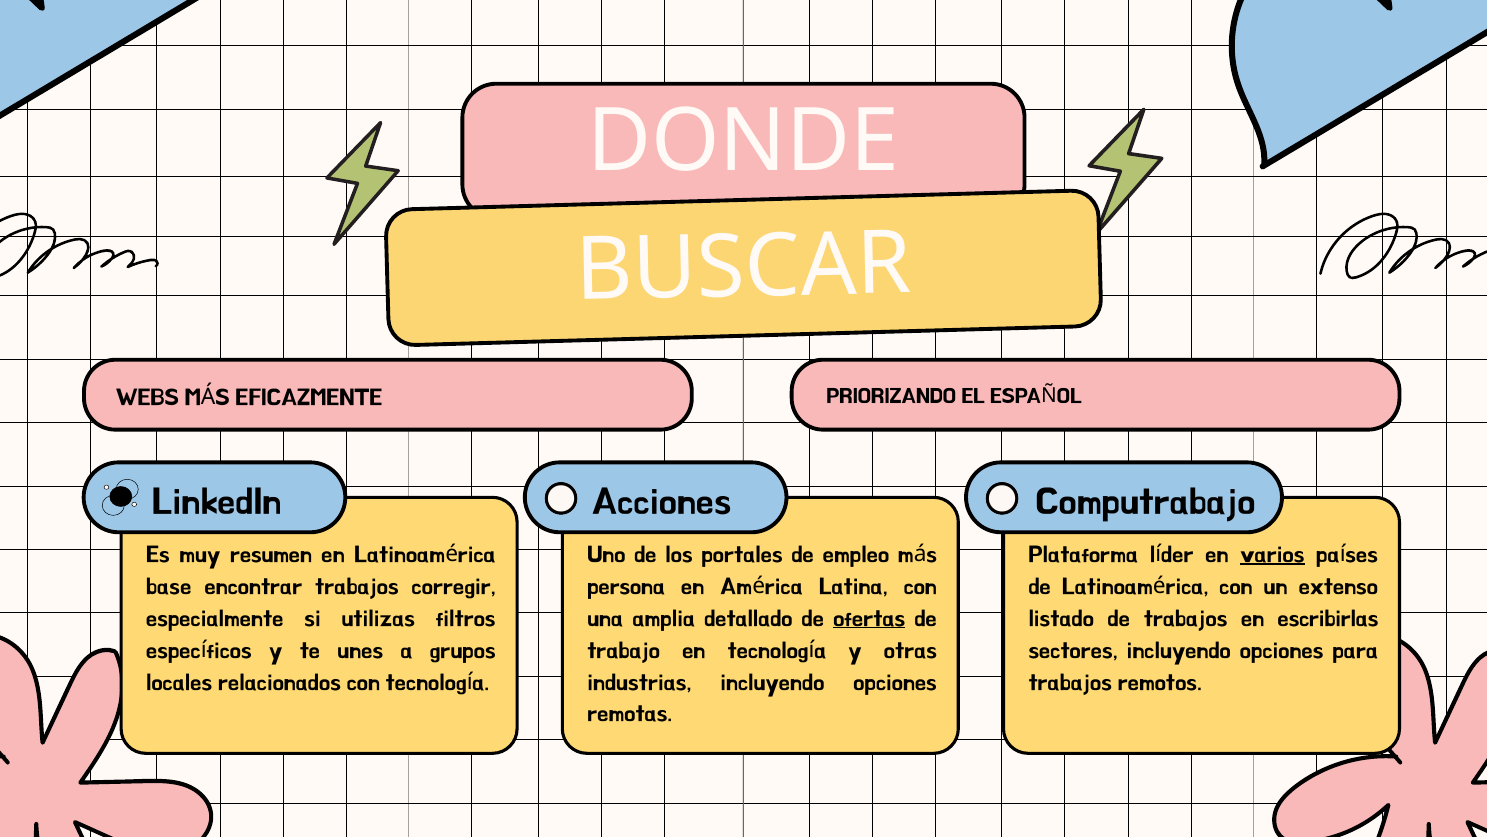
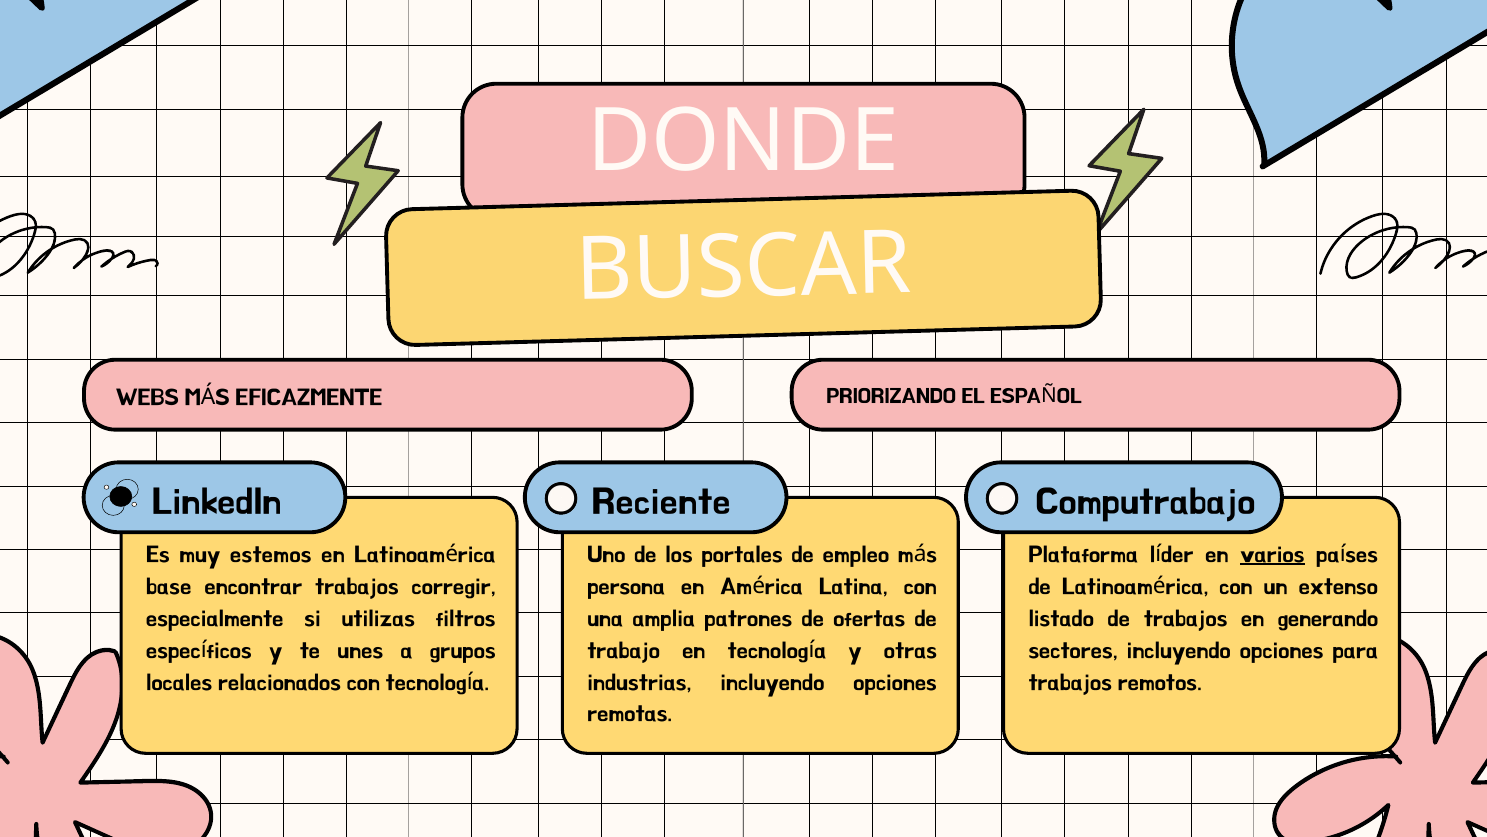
Acciones: Acciones -> Reciente
resumen: resumen -> estemos
detallado: detallado -> patrones
ofertas underline: present -> none
escribirlas: escribirlas -> generando
